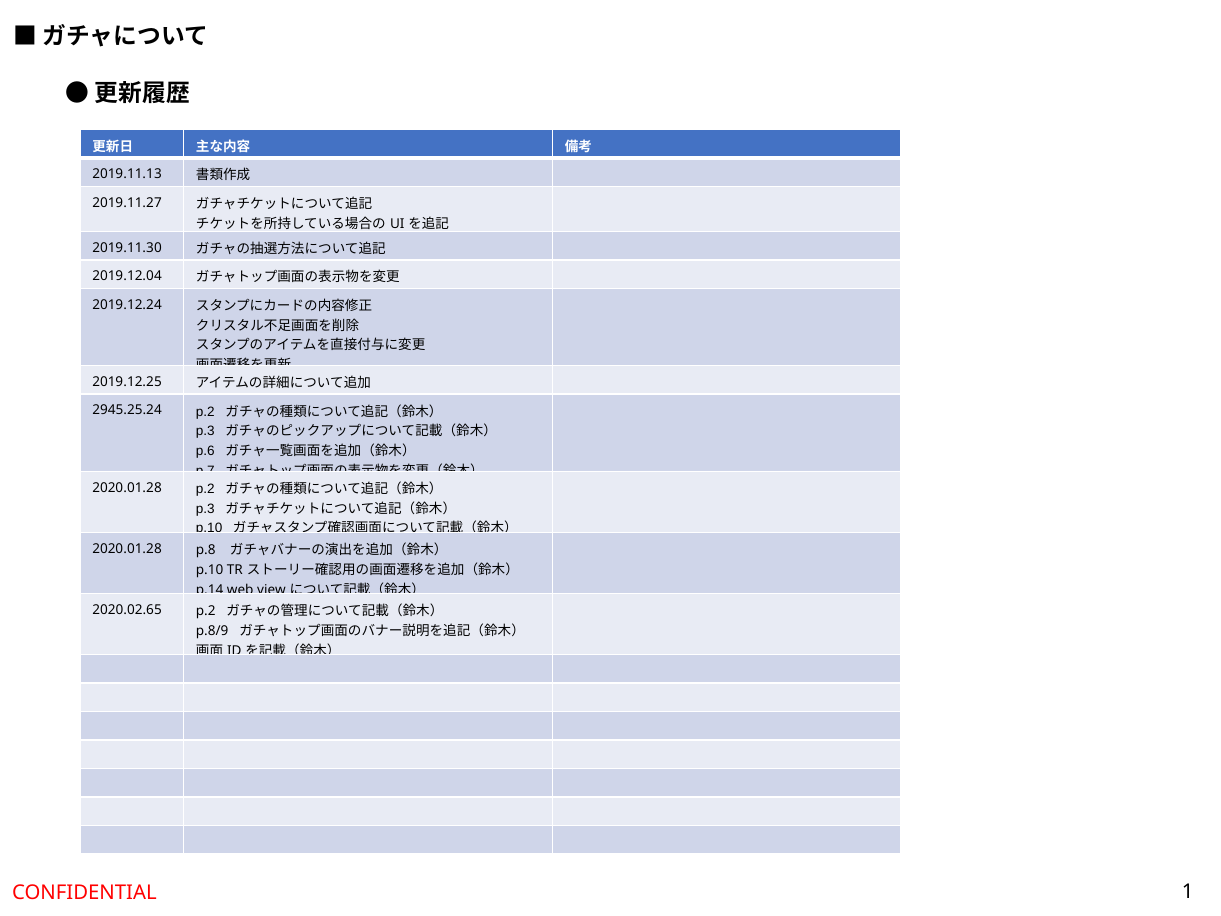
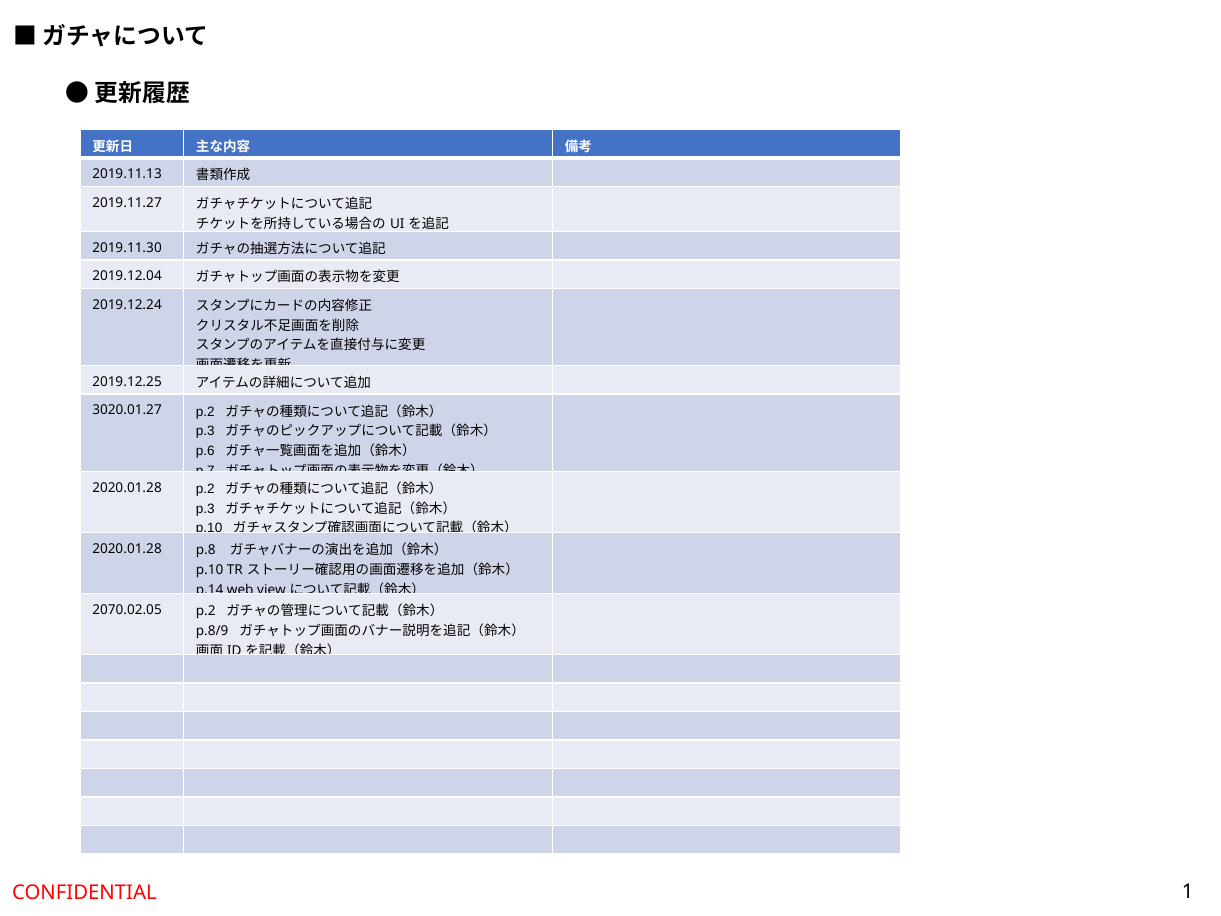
2945.25.24: 2945.25.24 -> 3020.01.27
2020.02.65: 2020.02.65 -> 2070.02.05
